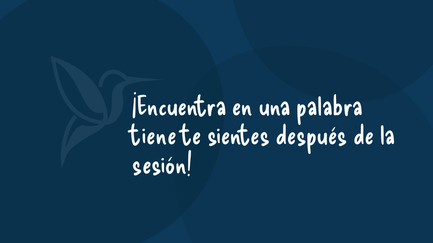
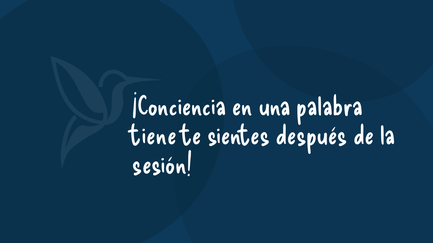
¡Encuentra: ¡Encuentra -> ¡Conciencia
